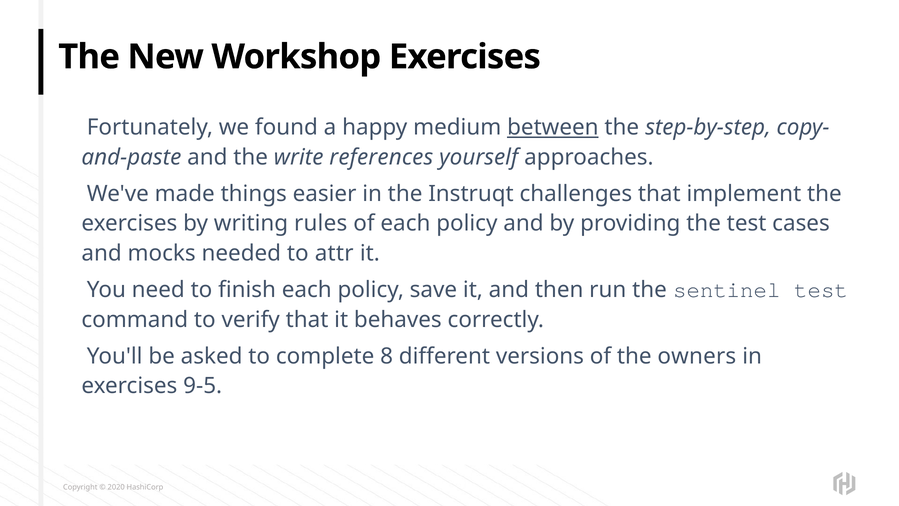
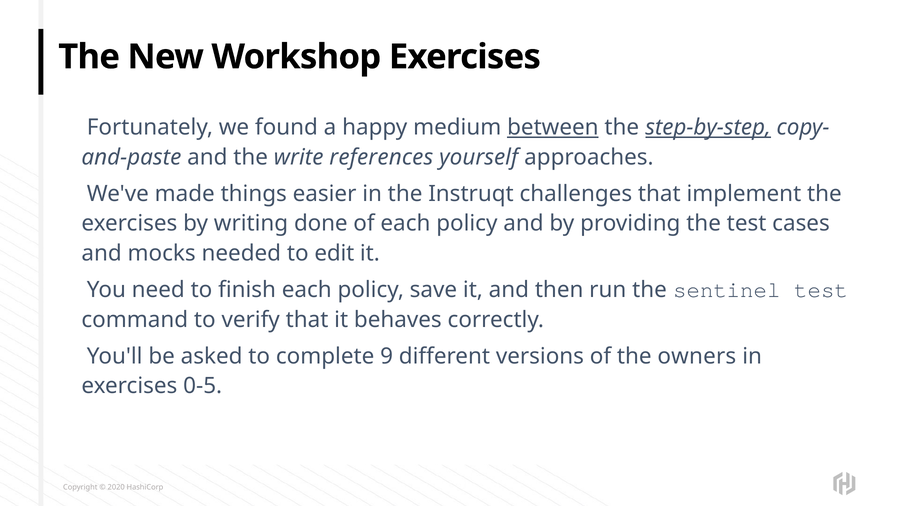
step-by-step underline: none -> present
rules: rules -> done
attr: attr -> edit
8: 8 -> 9
9-5: 9-5 -> 0-5
